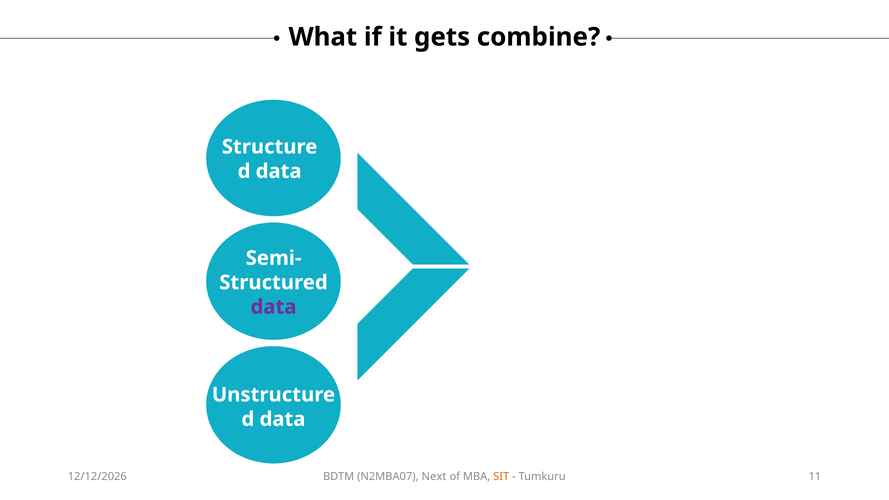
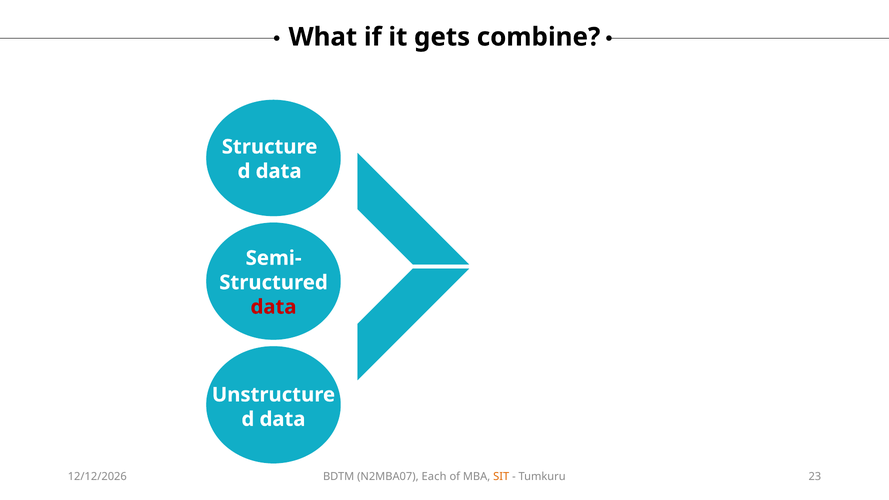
data at (273, 307) colour: purple -> red
Next: Next -> Each
11: 11 -> 23
